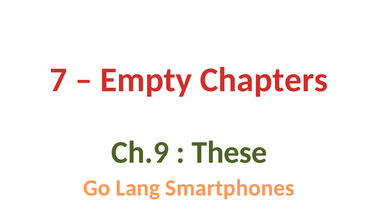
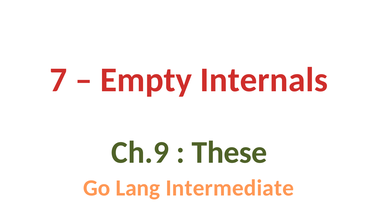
Chapters: Chapters -> Internals
Smartphones: Smartphones -> Intermediate
